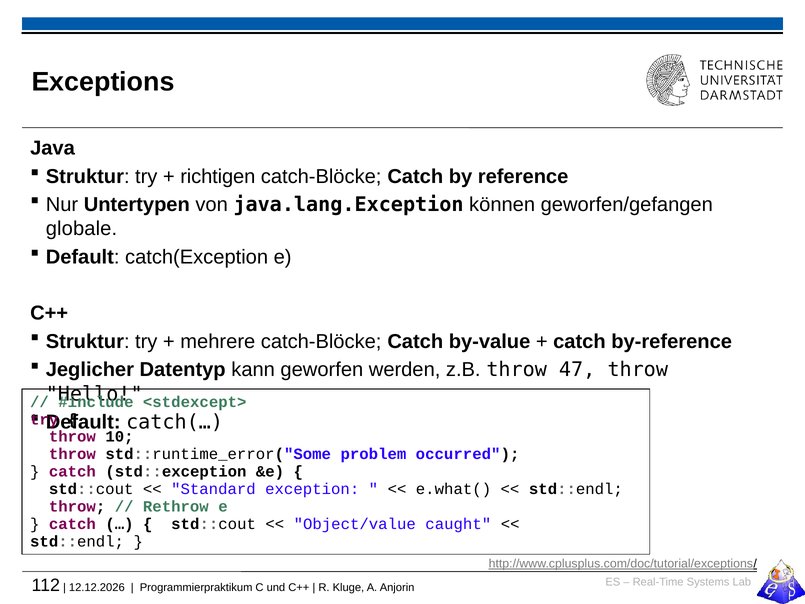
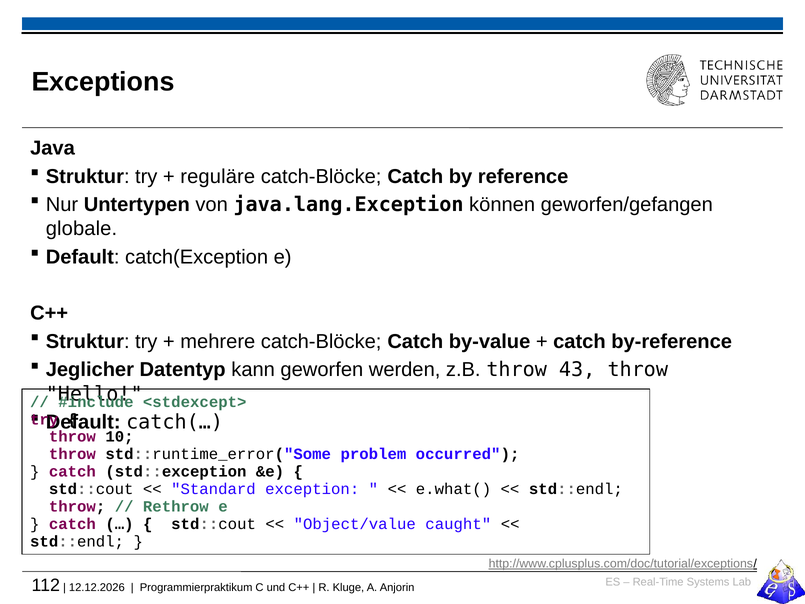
richtigen: richtigen -> reguläre
47: 47 -> 43
